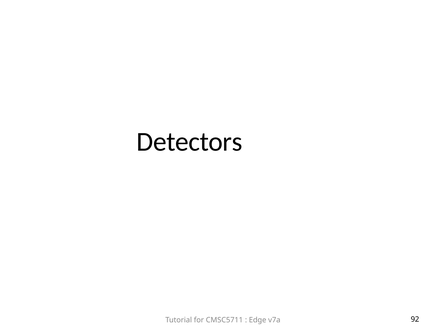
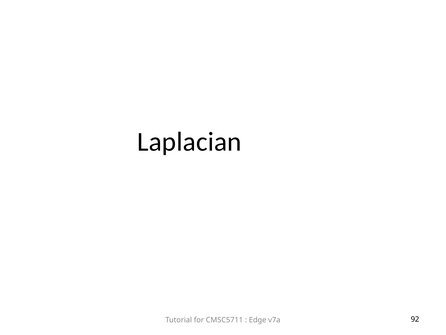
Detectors: Detectors -> Laplacian
